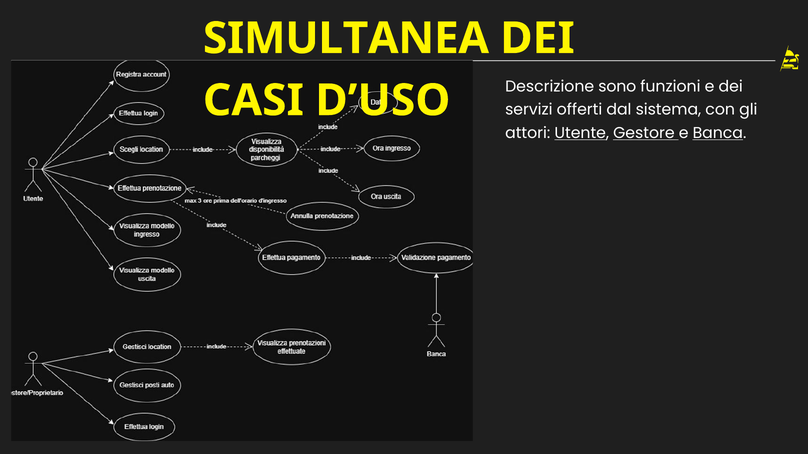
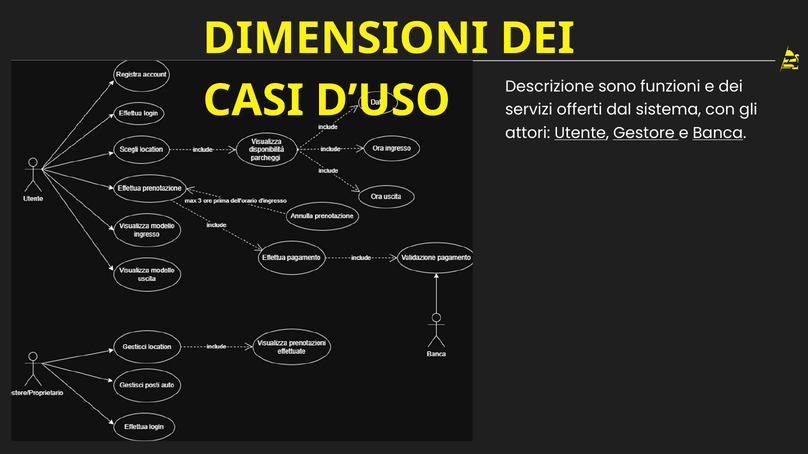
SIMULTANEA: SIMULTANEA -> DIMENSIONI
